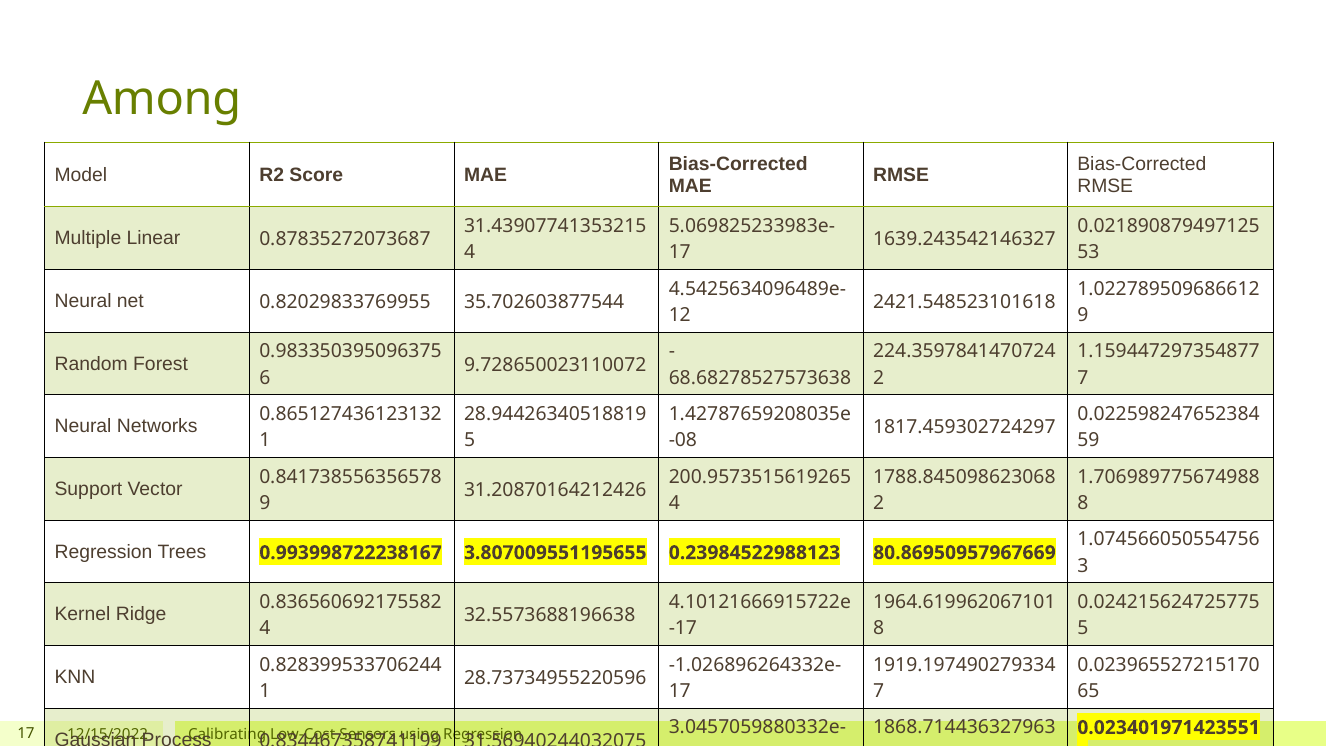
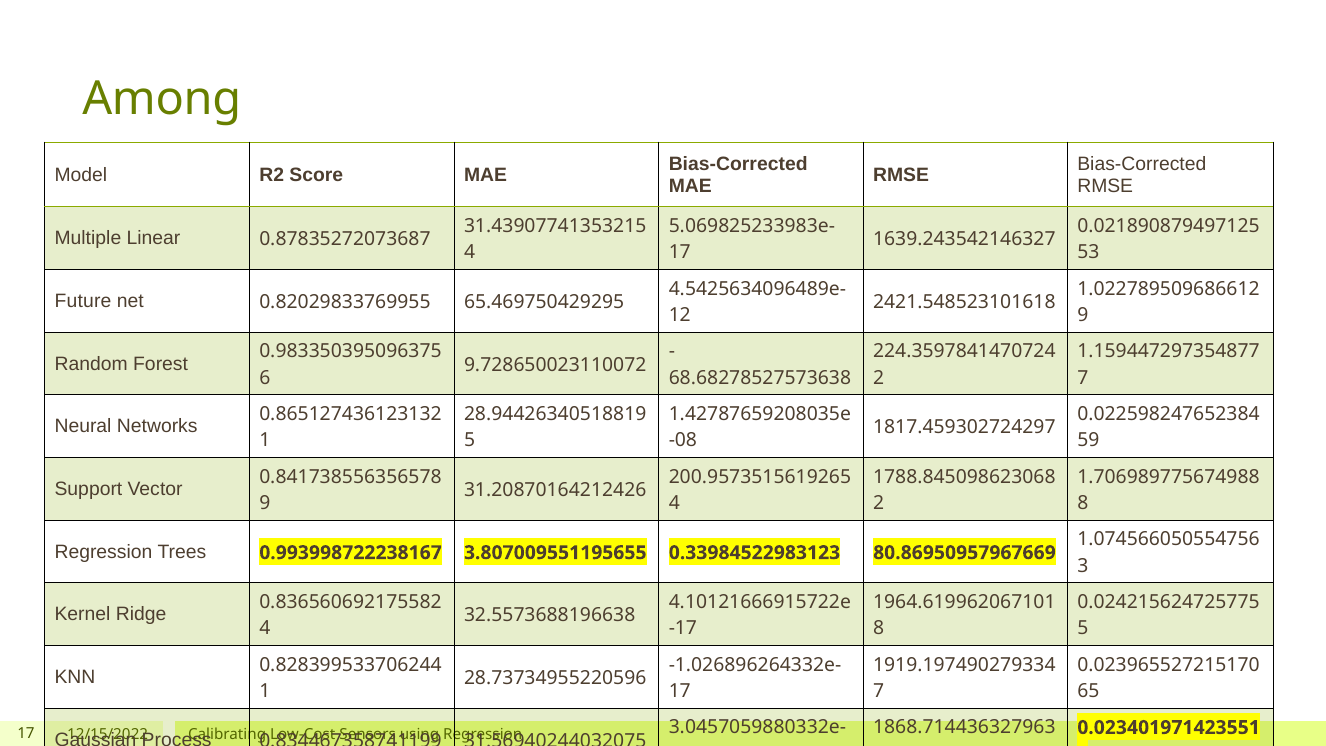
Neural at (83, 301): Neural -> Future
35.702603877544: 35.702603877544 -> 65.469750429295
0.23984522988123: 0.23984522988123 -> 0.33984522983123
